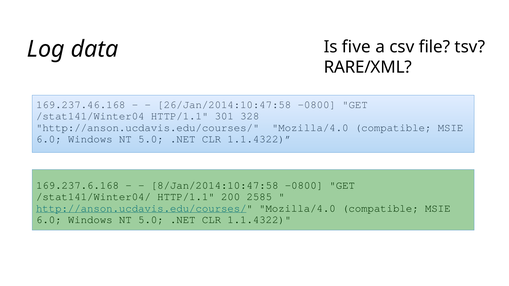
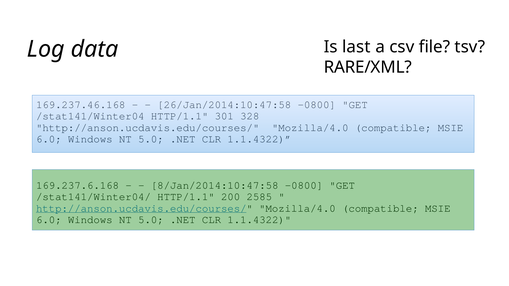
five: five -> last
